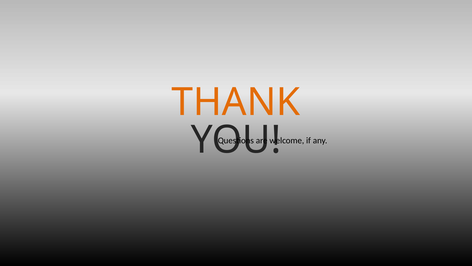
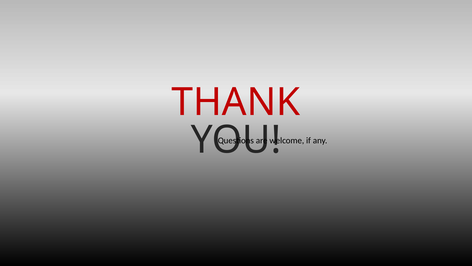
THANK colour: orange -> red
